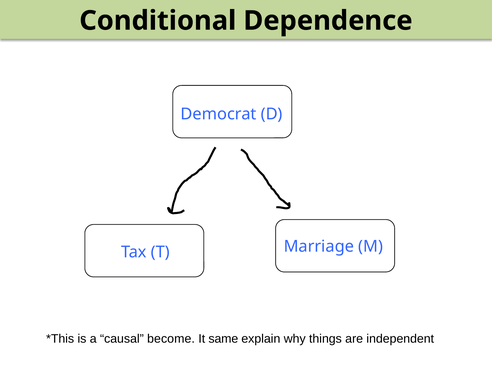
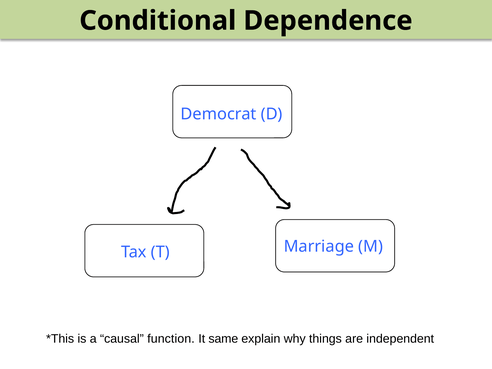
become: become -> function
